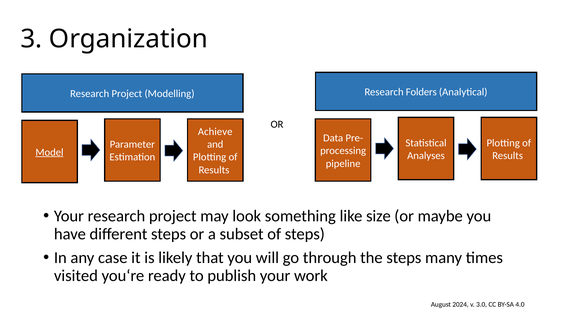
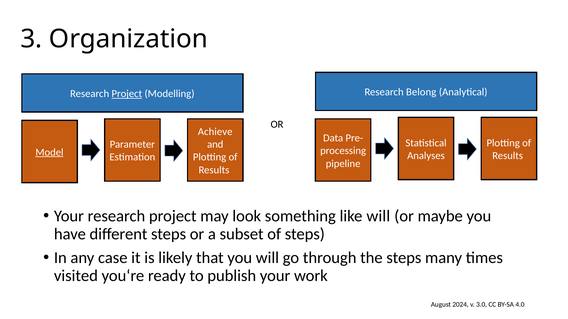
Folders: Folders -> Belong
Project at (127, 94) underline: none -> present
like size: size -> will
